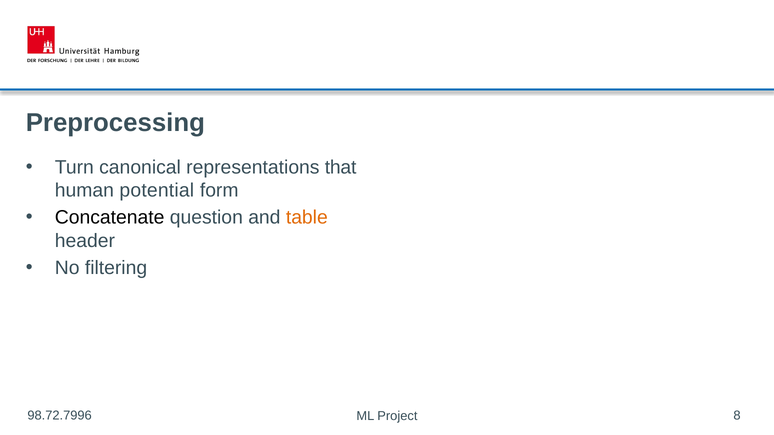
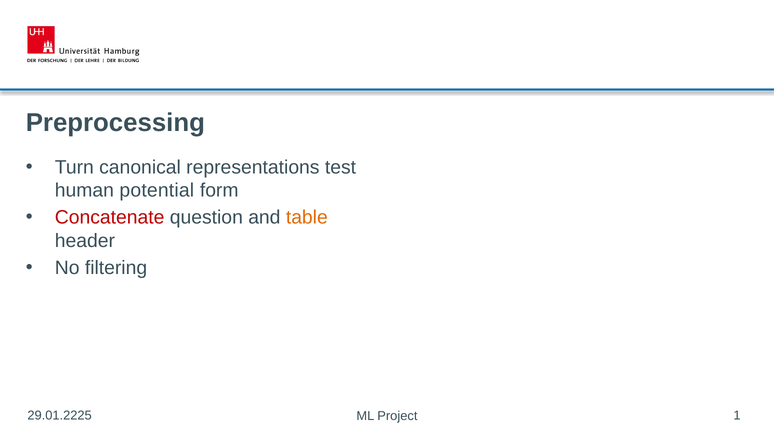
that: that -> test
Concatenate colour: black -> red
98.72.7996: 98.72.7996 -> 29.01.2225
8: 8 -> 1
